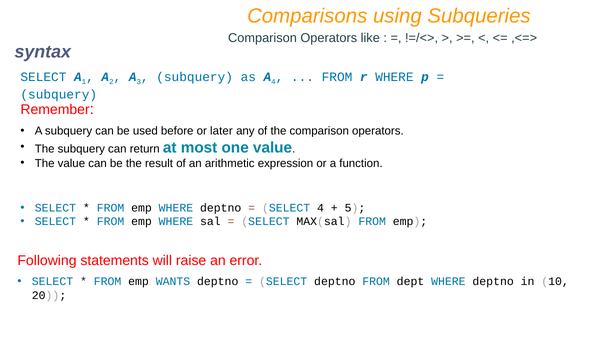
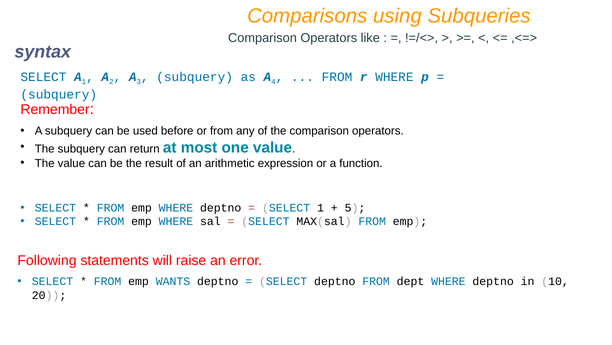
or later: later -> from
SELECT 4: 4 -> 1
